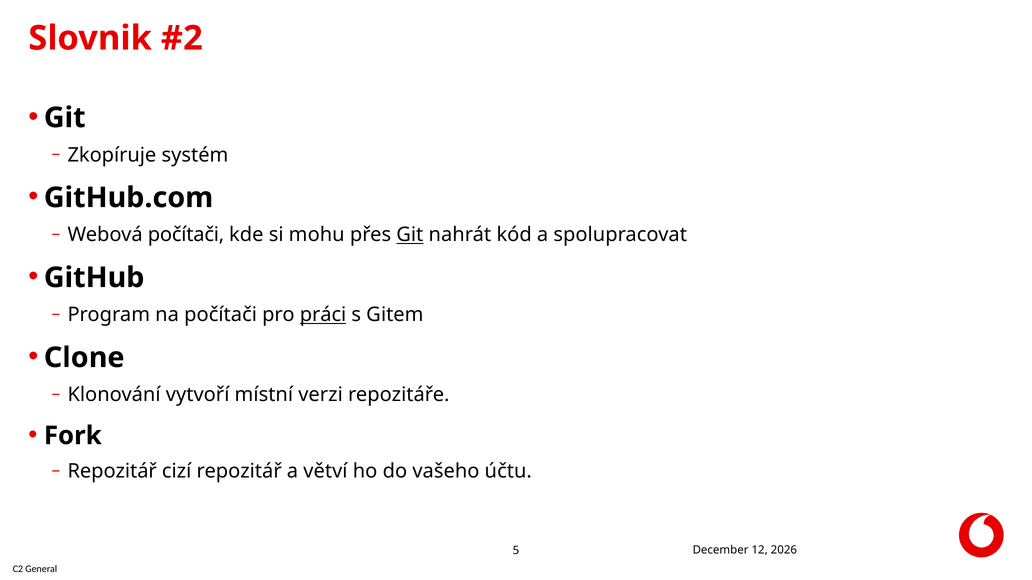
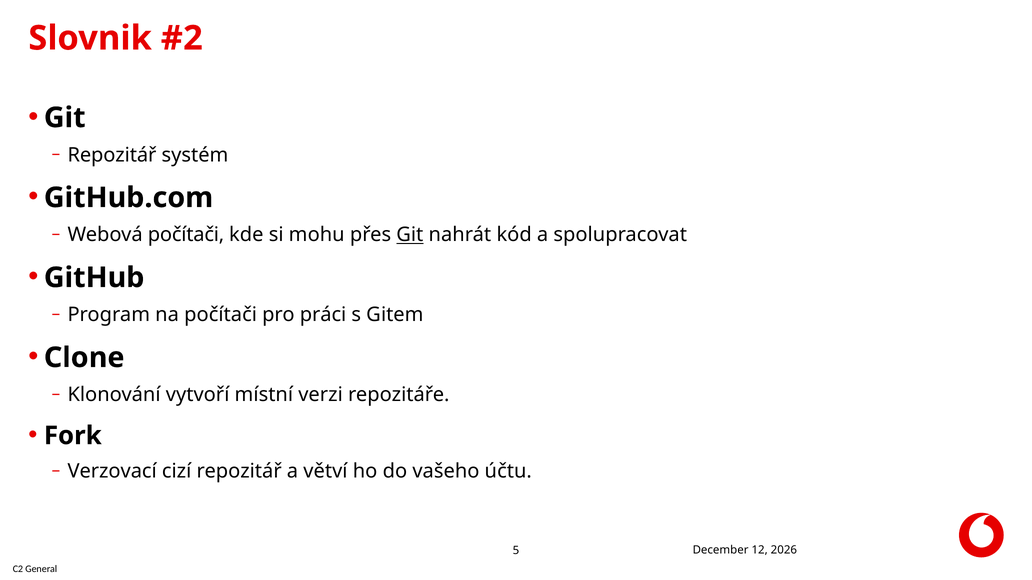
Zkopíruje at (112, 155): Zkopíruje -> Repozitář
práci underline: present -> none
Repozitář at (112, 472): Repozitář -> Verzovací
